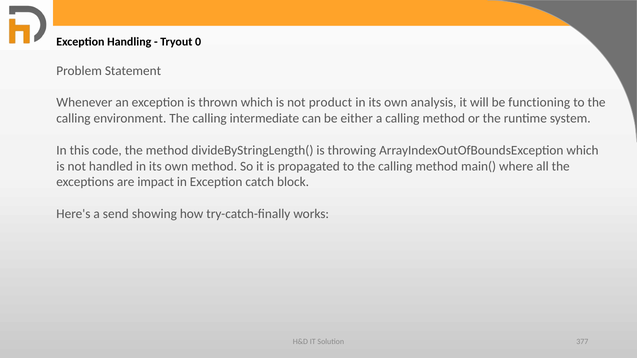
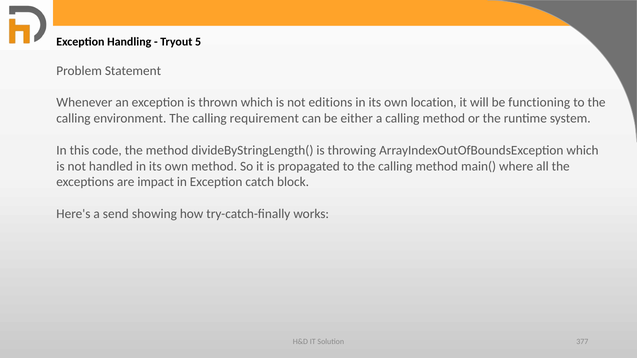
0: 0 -> 5
product: product -> editions
analysis: analysis -> location
intermediate: intermediate -> requirement
